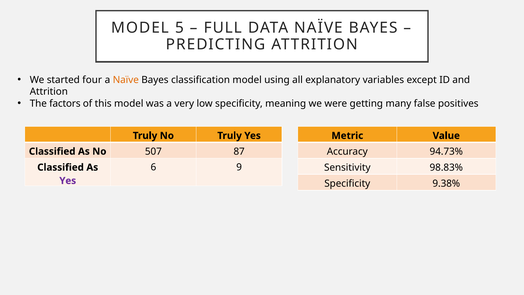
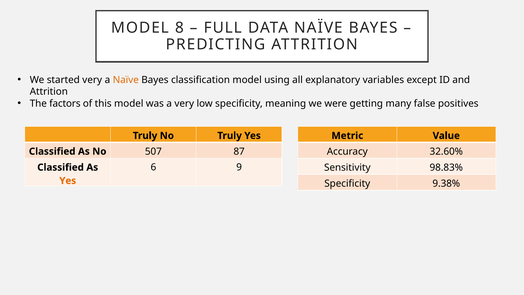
5: 5 -> 8
started four: four -> very
94.73%: 94.73% -> 32.60%
Yes at (68, 181) colour: purple -> orange
